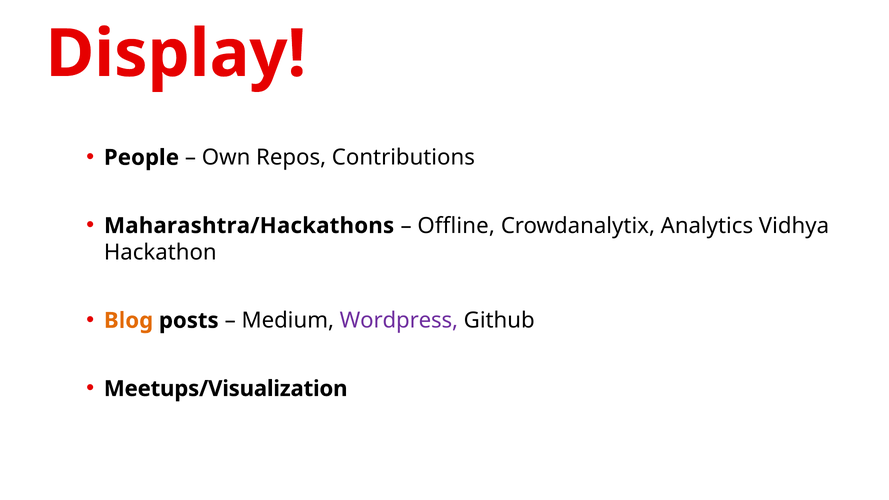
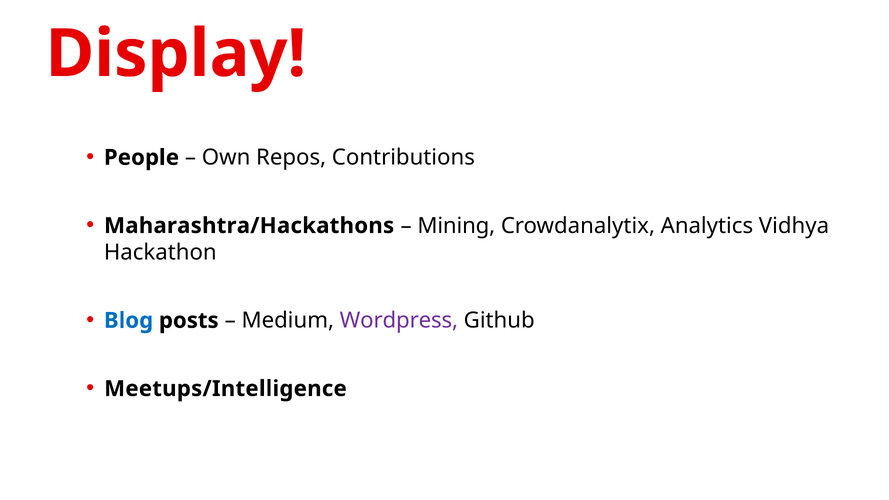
Offline: Offline -> Mining
Blog colour: orange -> blue
Meetups/Visualization: Meetups/Visualization -> Meetups/Intelligence
